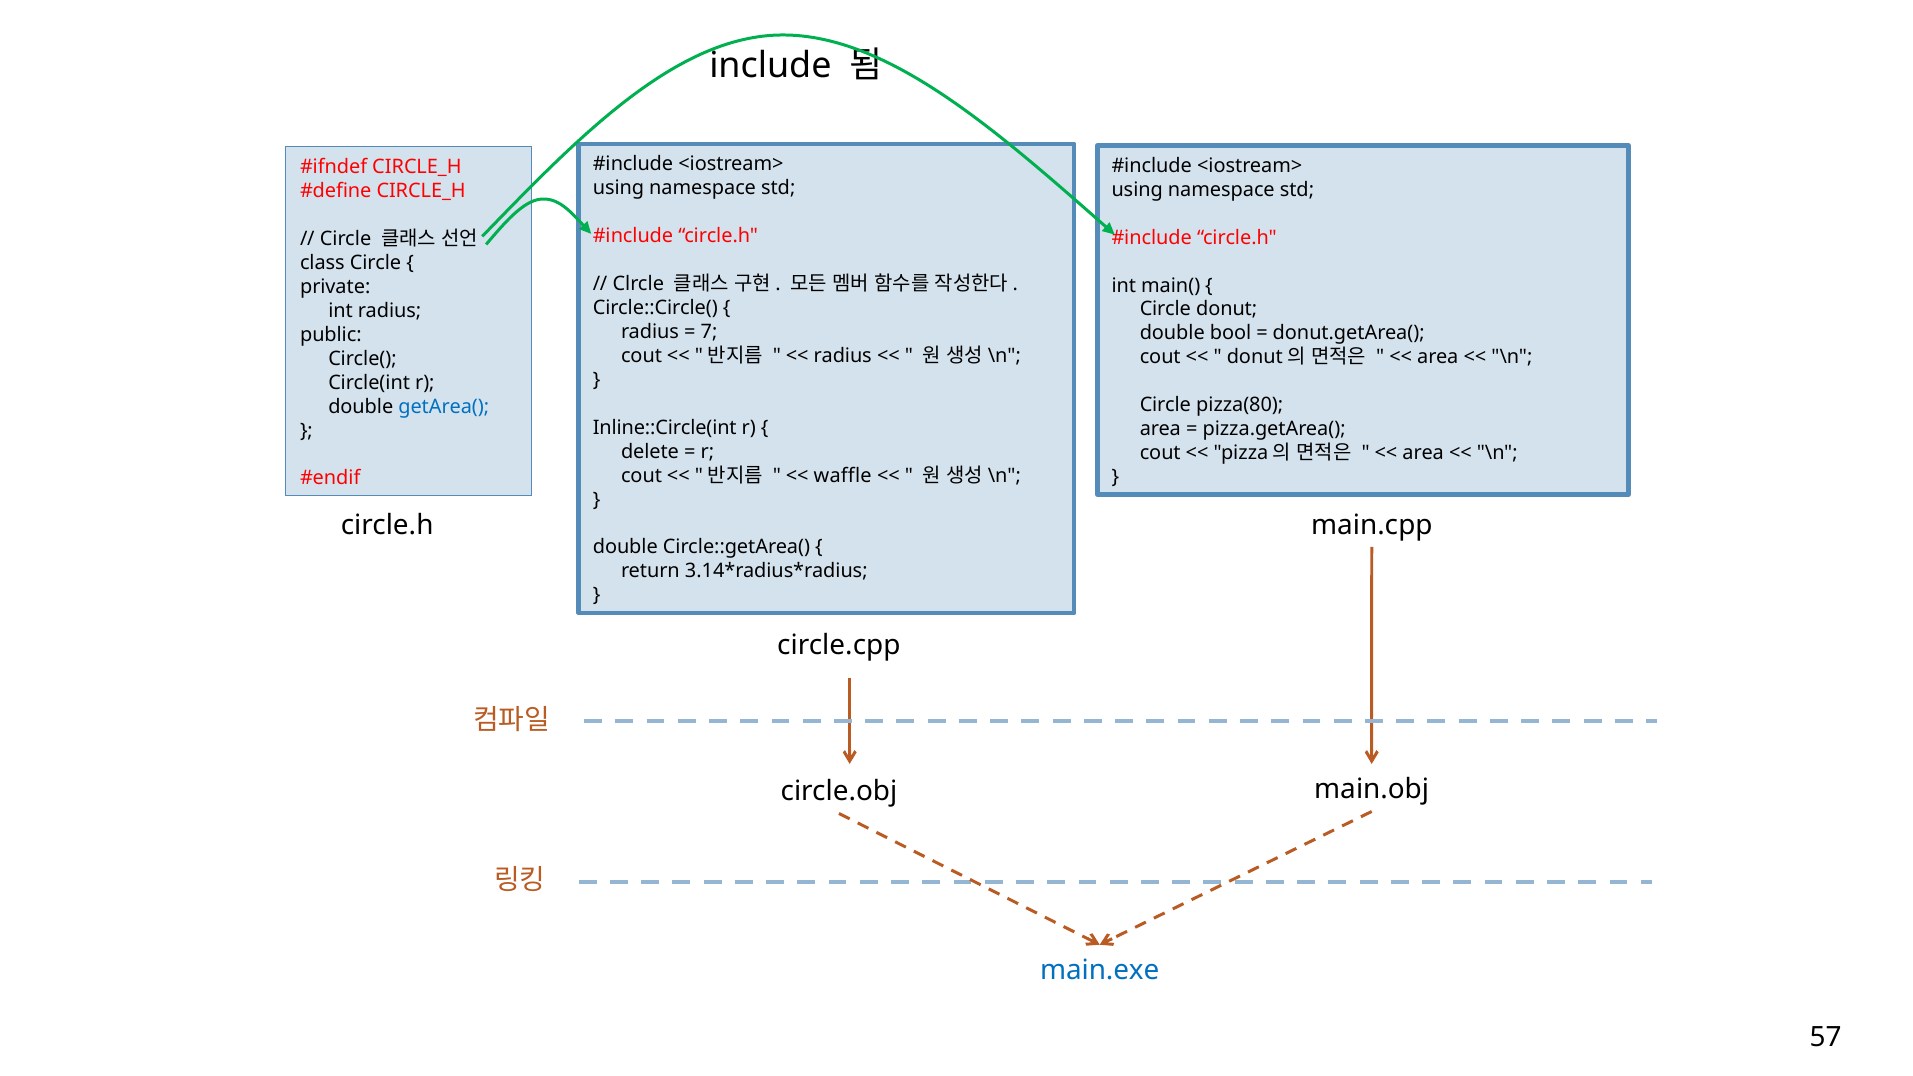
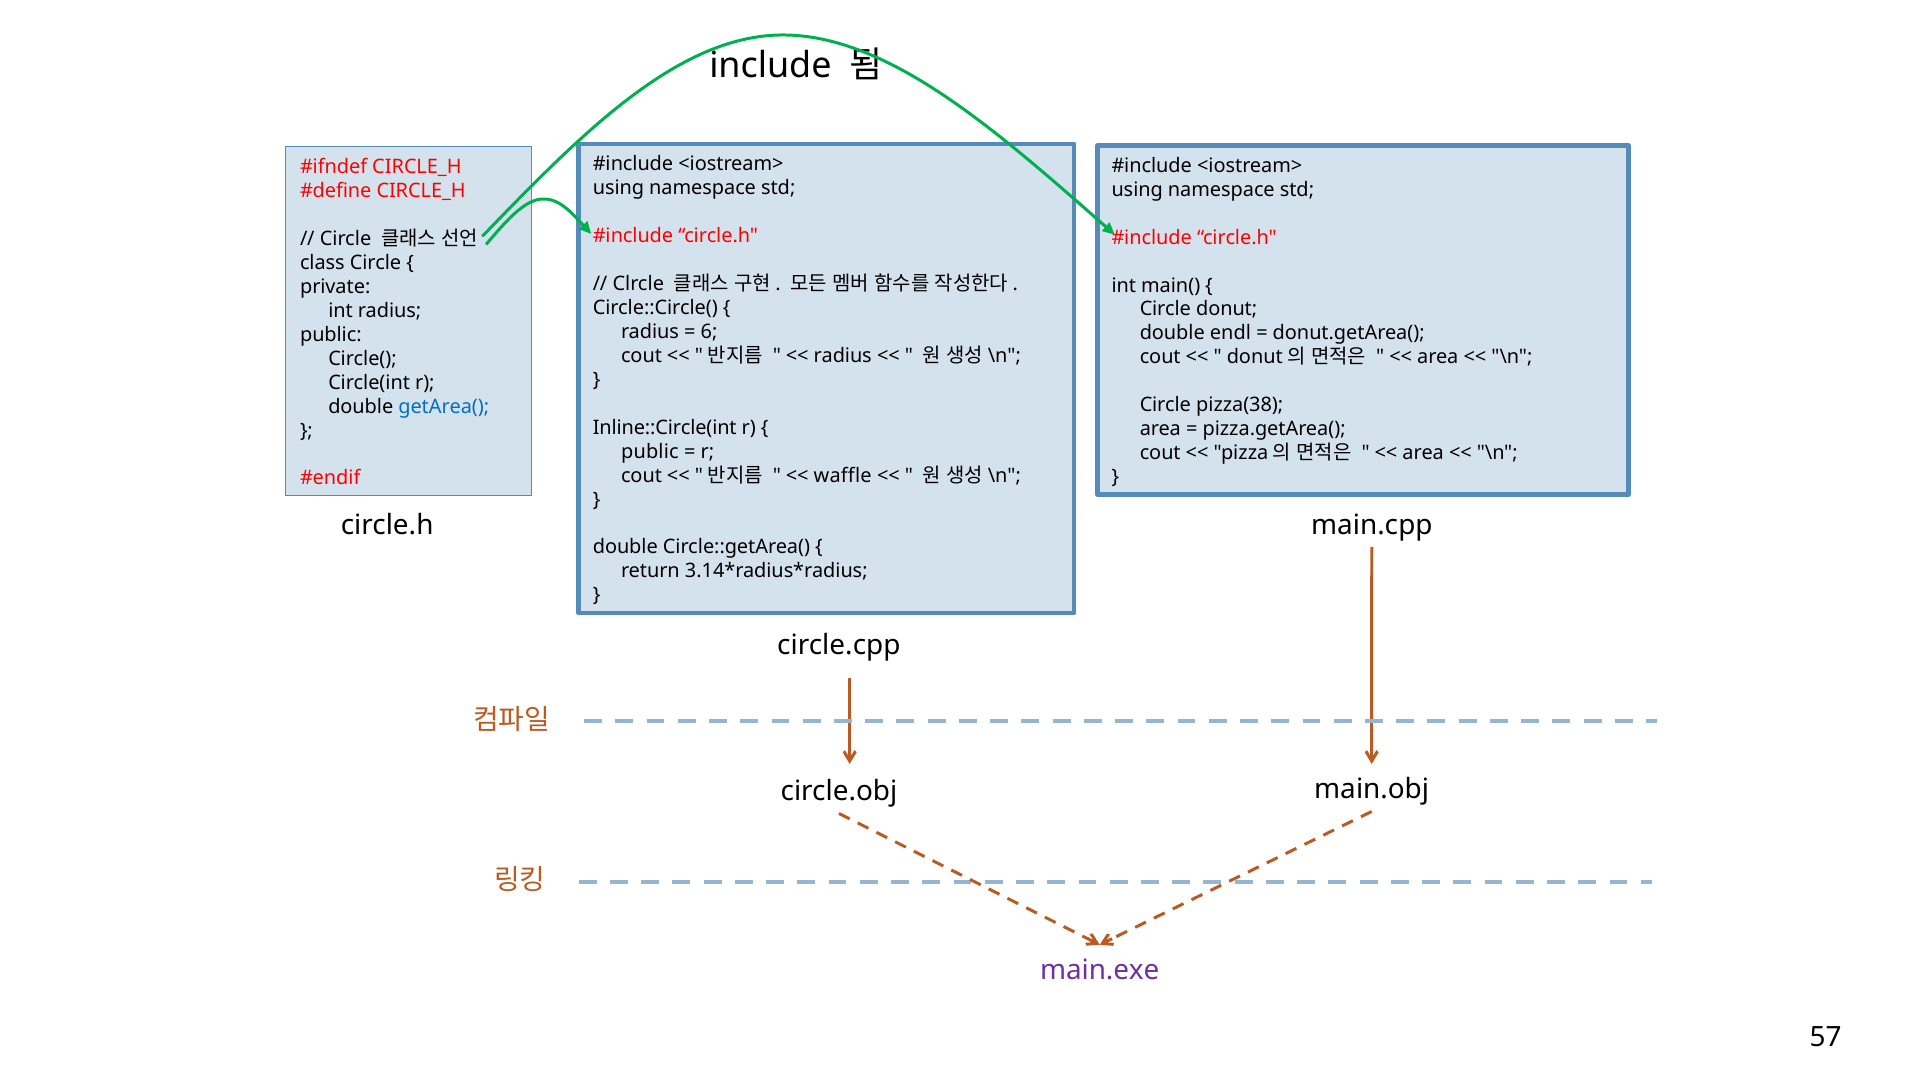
7: 7 -> 6
bool: bool -> endl
pizza(80: pizza(80 -> pizza(38
delete at (650, 452): delete -> public
main.exe colour: blue -> purple
